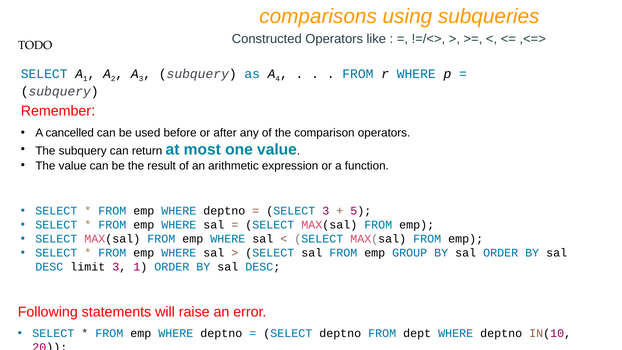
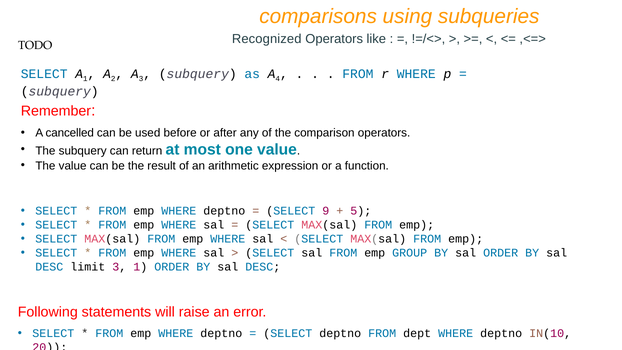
Constructed: Constructed -> Recognized
SELECT 3: 3 -> 9
